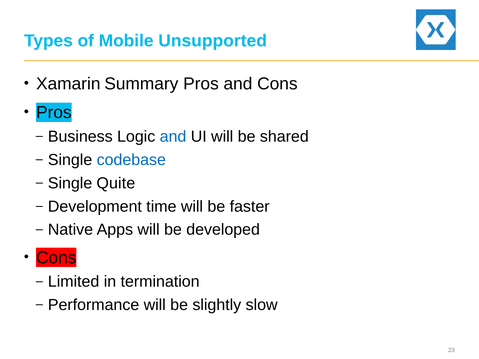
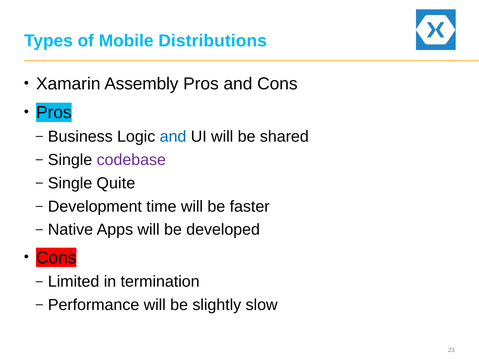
Unsupported: Unsupported -> Distributions
Summary: Summary -> Assembly
codebase colour: blue -> purple
